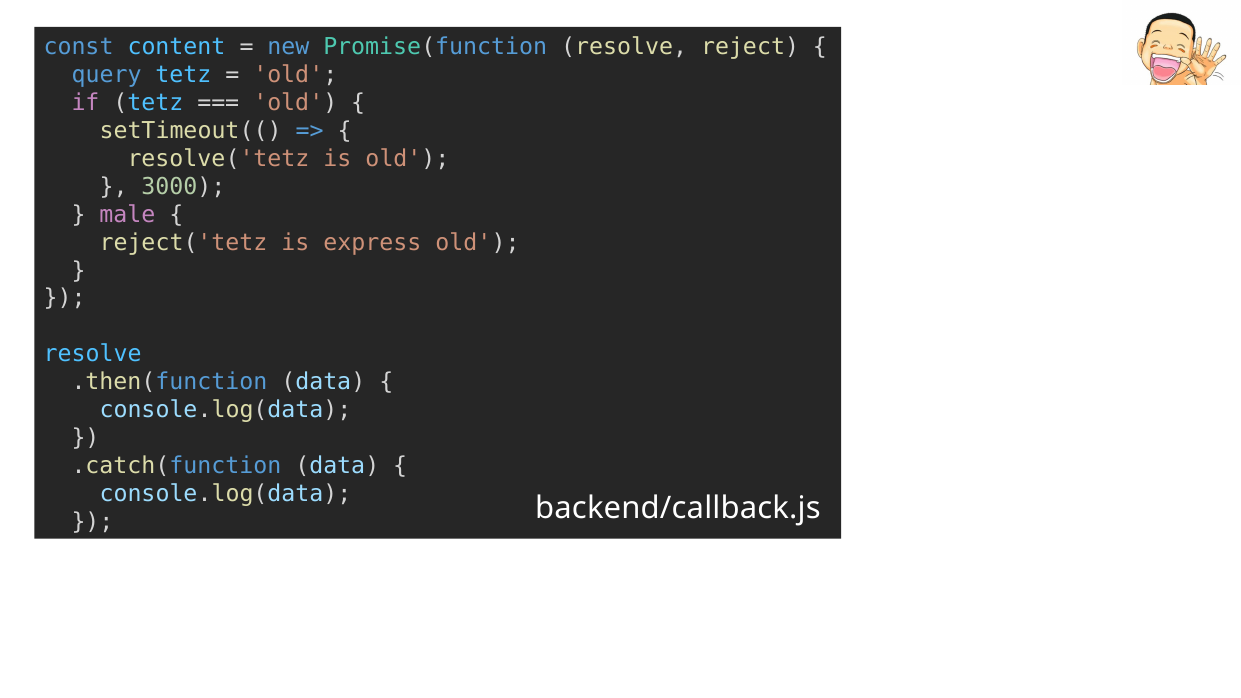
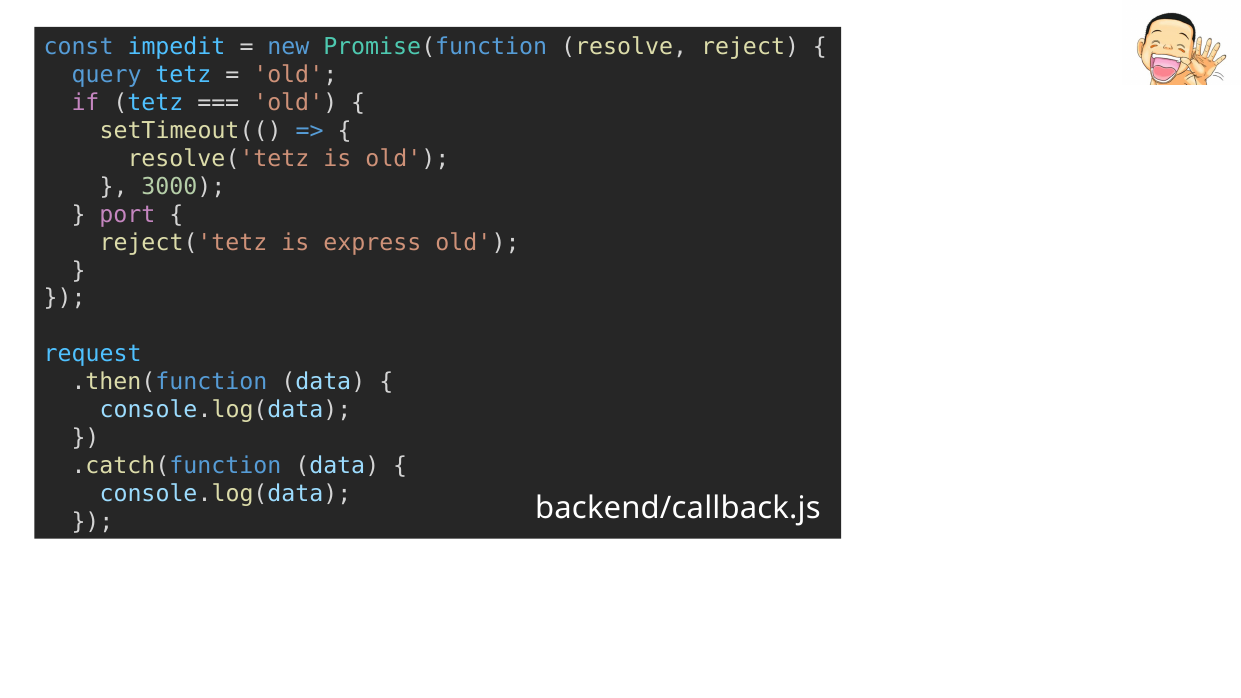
content: content -> impedit
male: male -> port
resolve at (93, 354): resolve -> request
